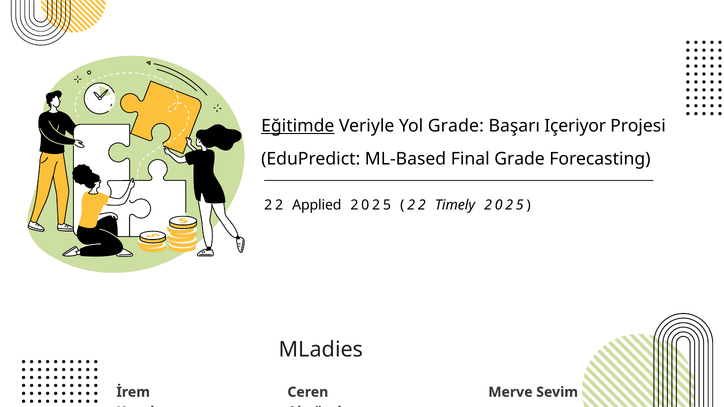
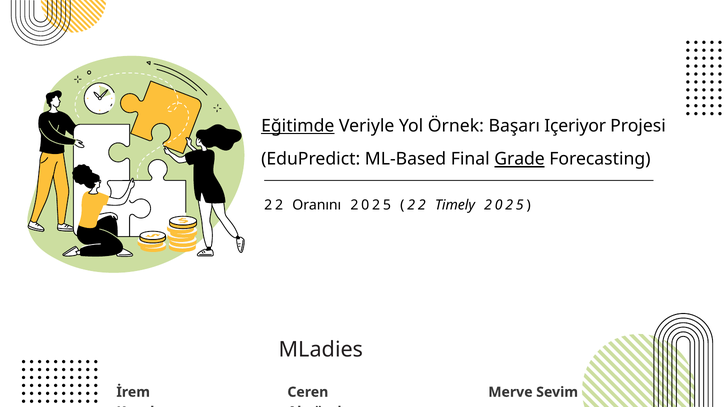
Yol Grade: Grade -> Örnek
Grade at (520, 159) underline: none -> present
Applied: Applied -> Oranını
